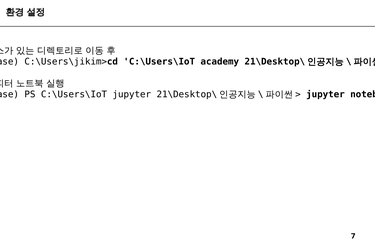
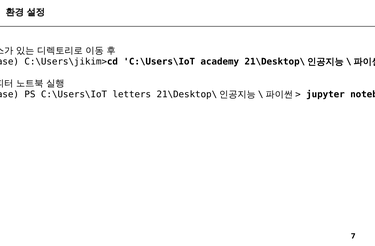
C:\Users\IoT jupyter: jupyter -> letters
